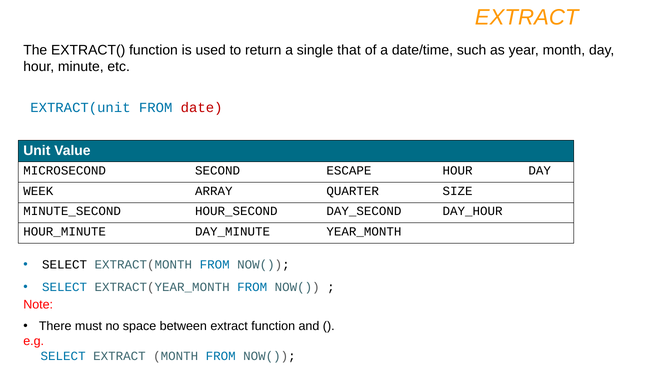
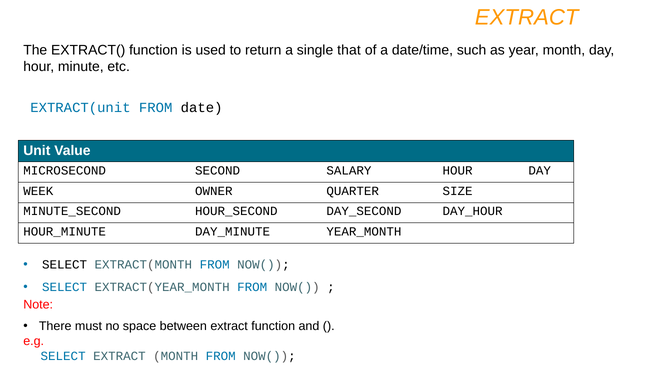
date colour: red -> black
ESCAPE: ESCAPE -> SALARY
ARRAY: ARRAY -> OWNER
